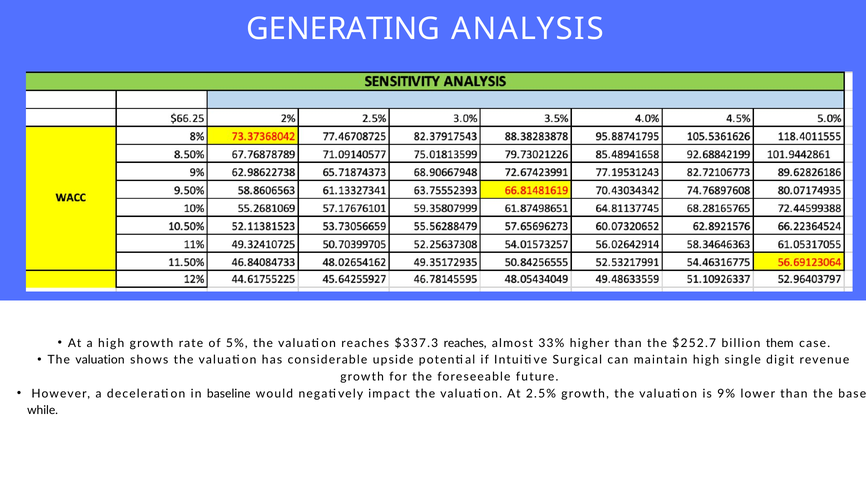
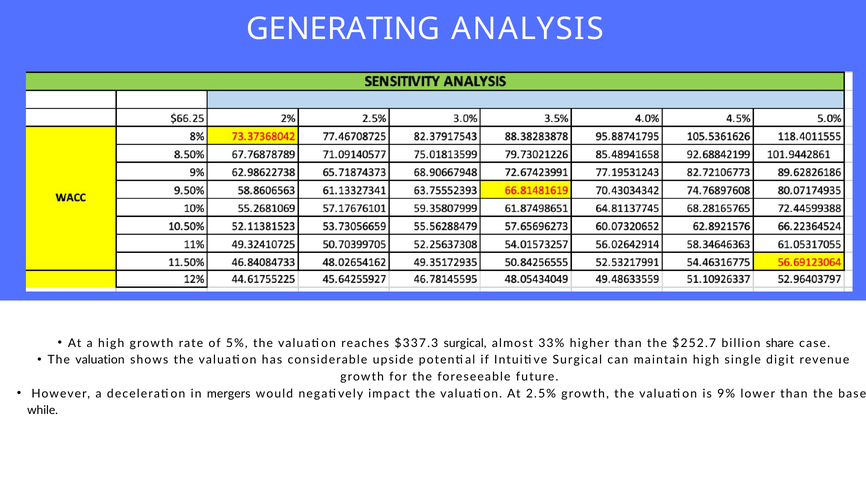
$337.3 reaches: reaches -> surgical
them: them -> share
baseline: baseline -> mergers
